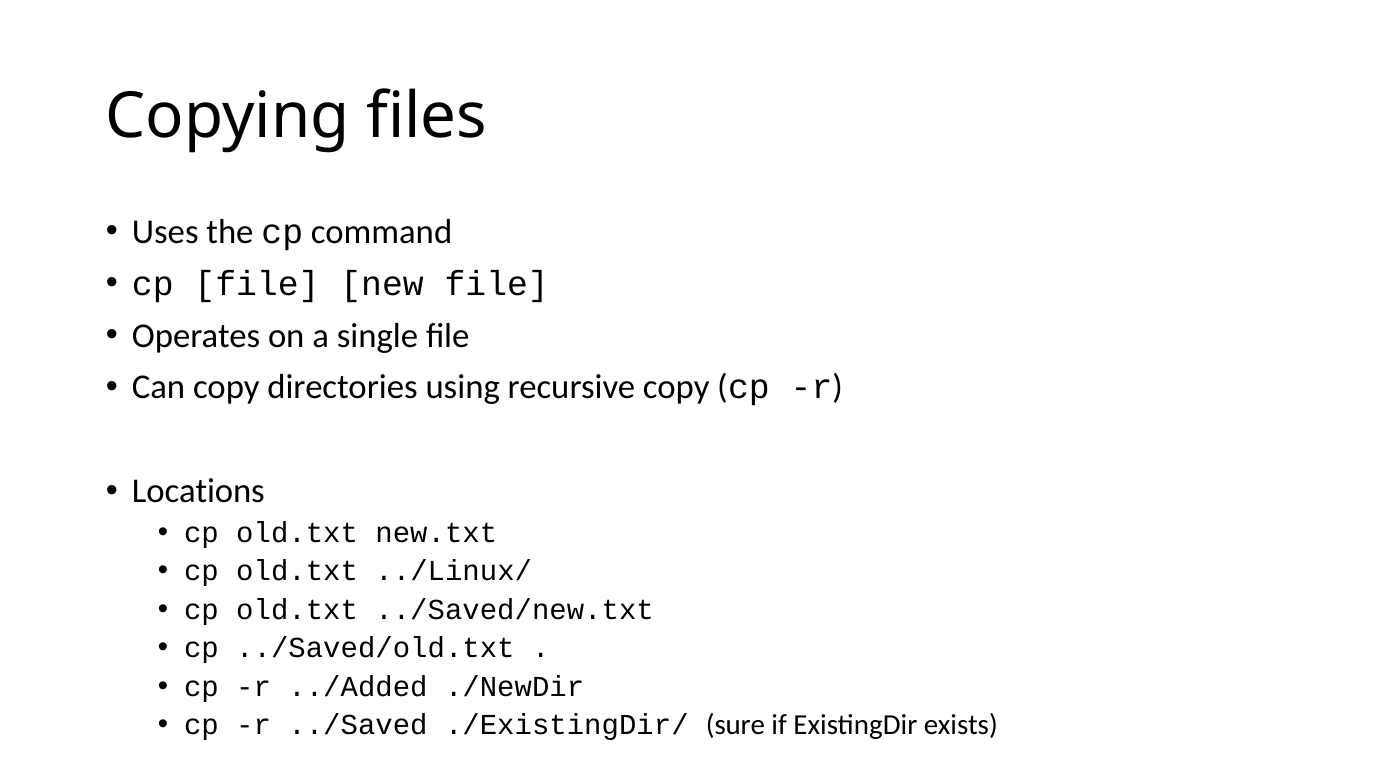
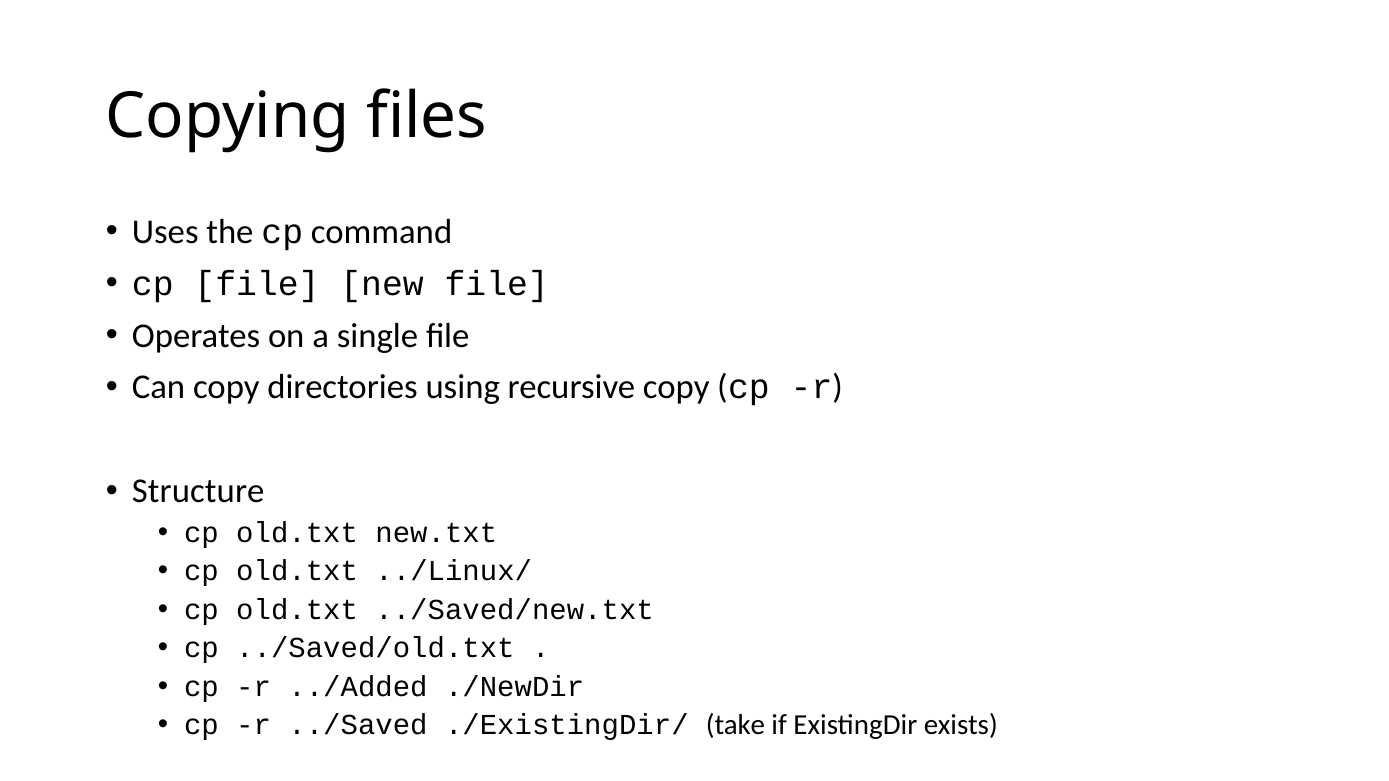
Locations: Locations -> Structure
sure: sure -> take
